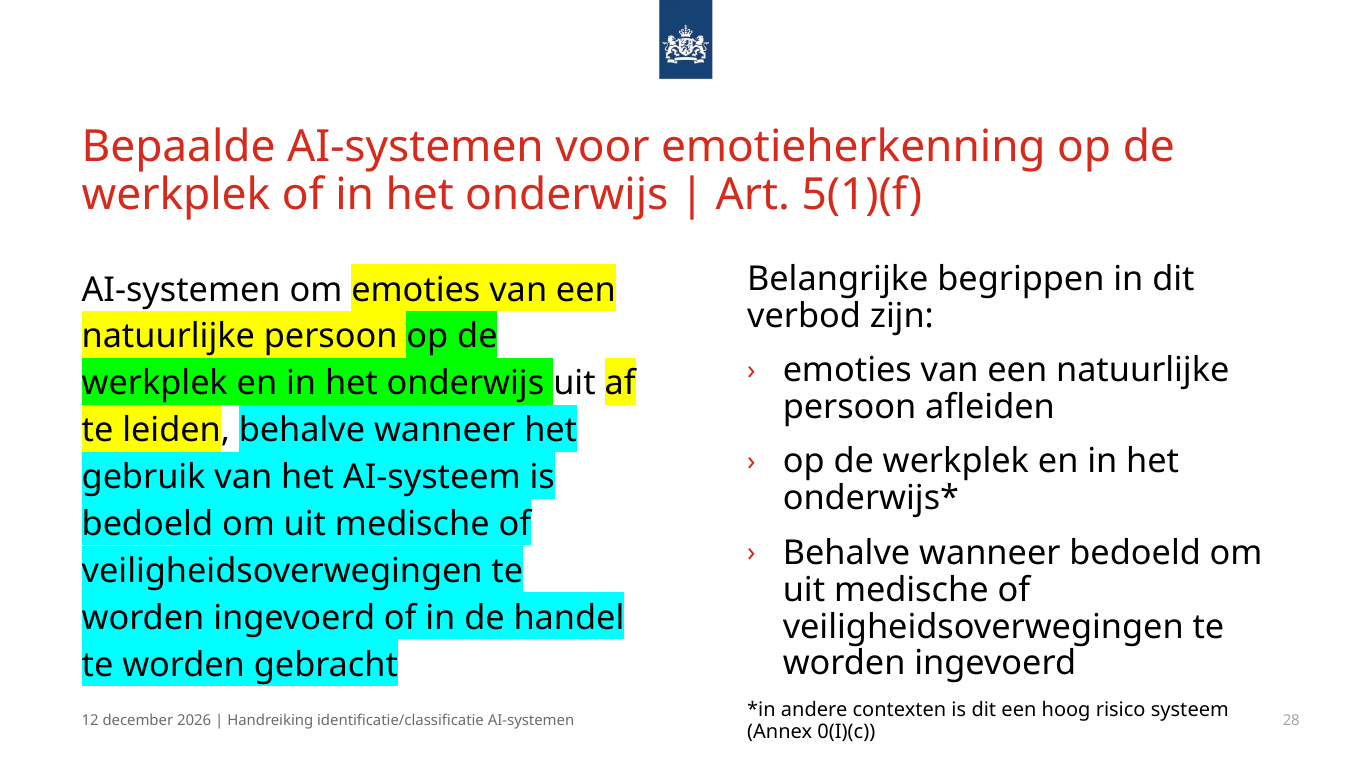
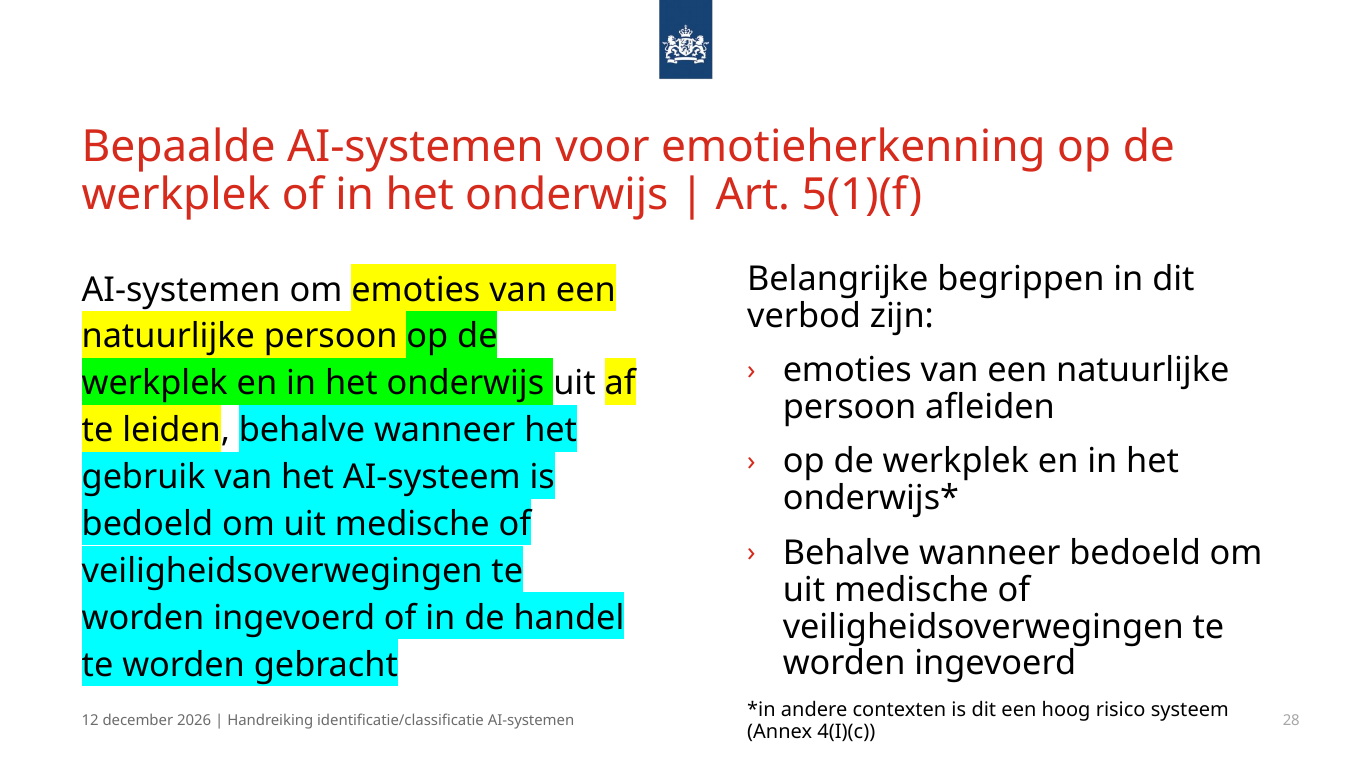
0(I)(c: 0(I)(c -> 4(I)(c
